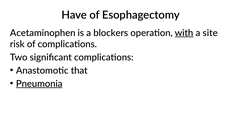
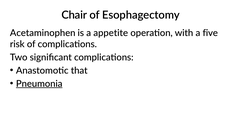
Have: Have -> Chair
blockers: blockers -> appetite
with underline: present -> none
site: site -> five
